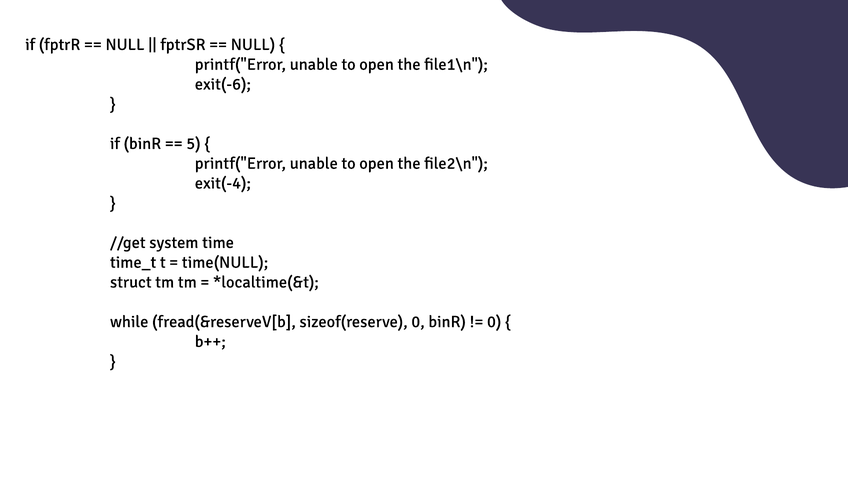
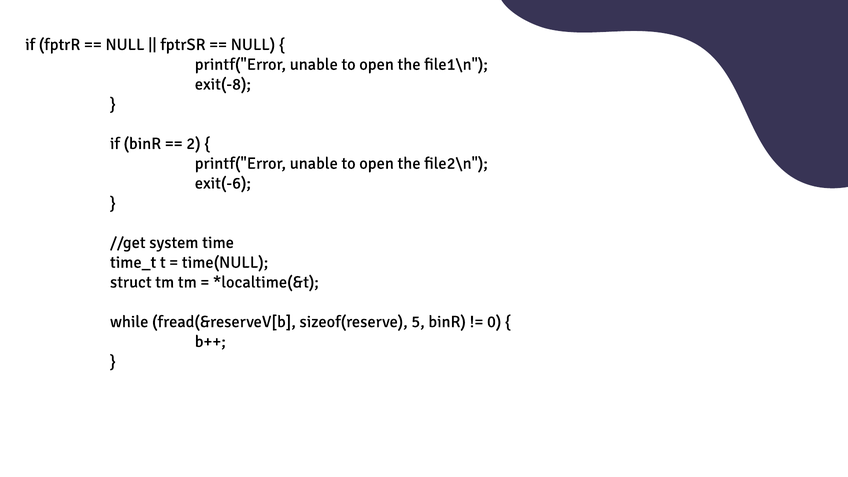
exit(-6: exit(-6 -> exit(-8
5: 5 -> 2
exit(-4: exit(-4 -> exit(-6
sizeof(reserve 0: 0 -> 5
